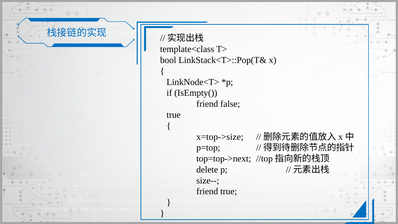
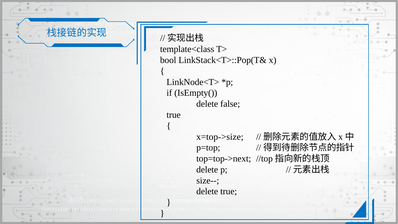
friend at (207, 104): friend -> delete
friend at (207, 191): friend -> delete
